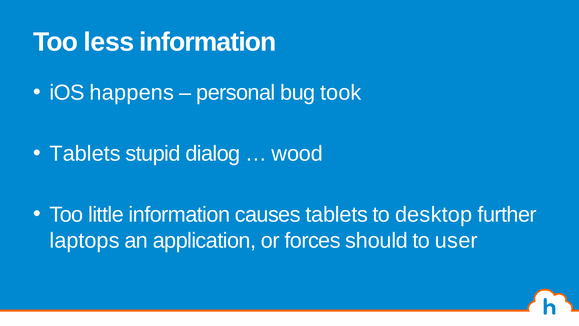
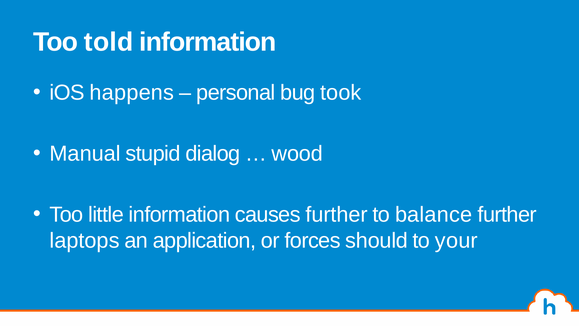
less: less -> told
Tablets at (85, 154): Tablets -> Manual
causes tablets: tablets -> further
desktop: desktop -> balance
user: user -> your
